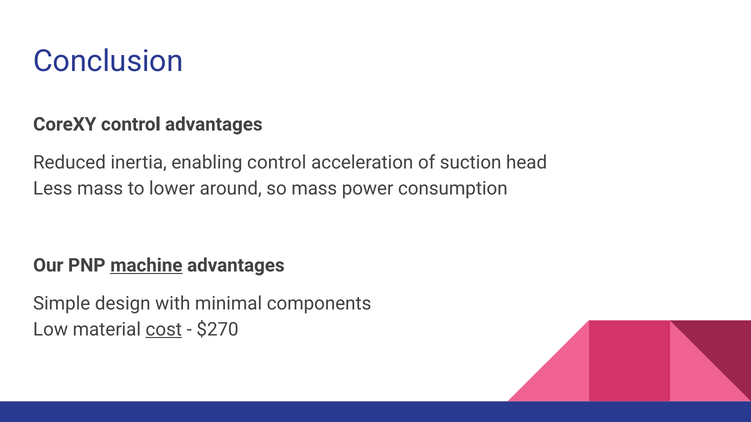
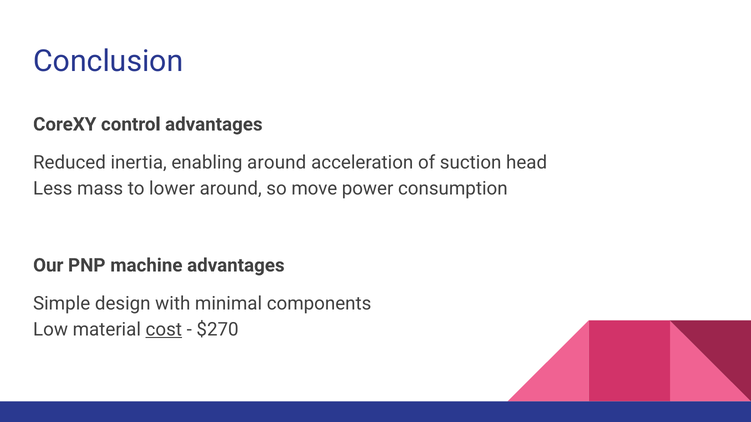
enabling control: control -> around
so mass: mass -> move
machine underline: present -> none
